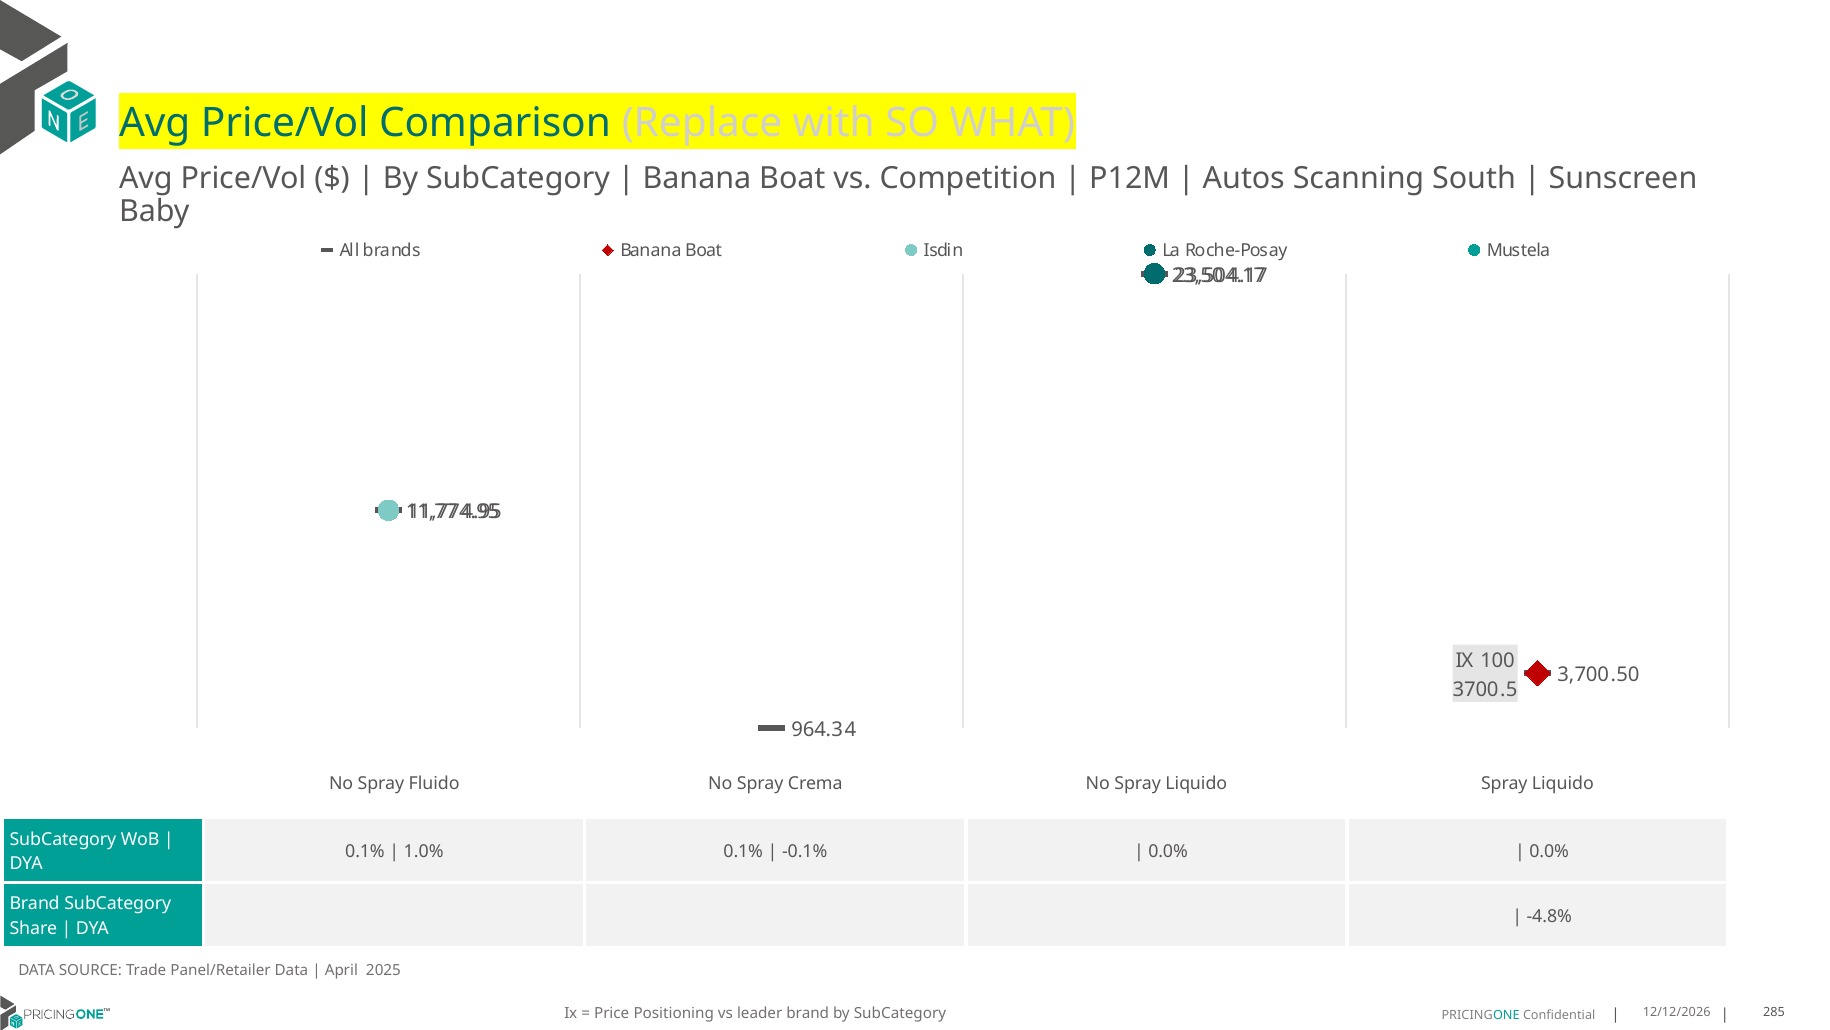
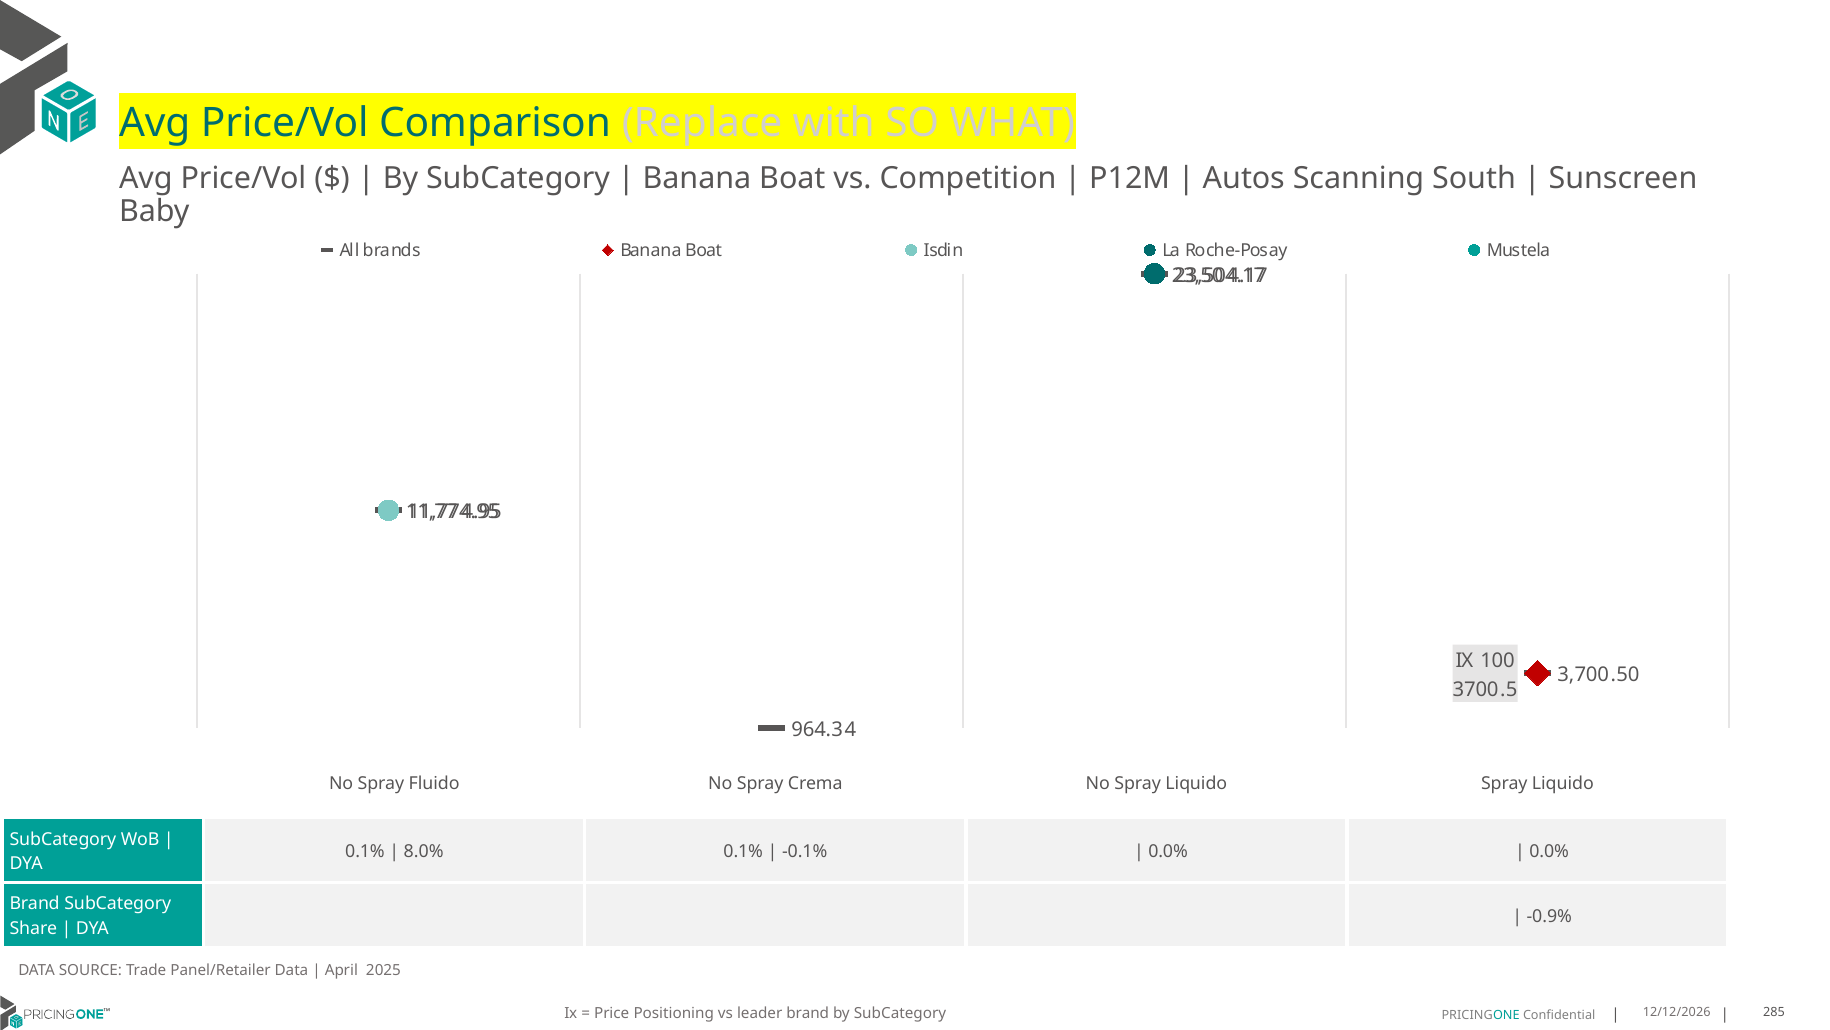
1.0%: 1.0% -> 8.0%
-4.8%: -4.8% -> -0.9%
